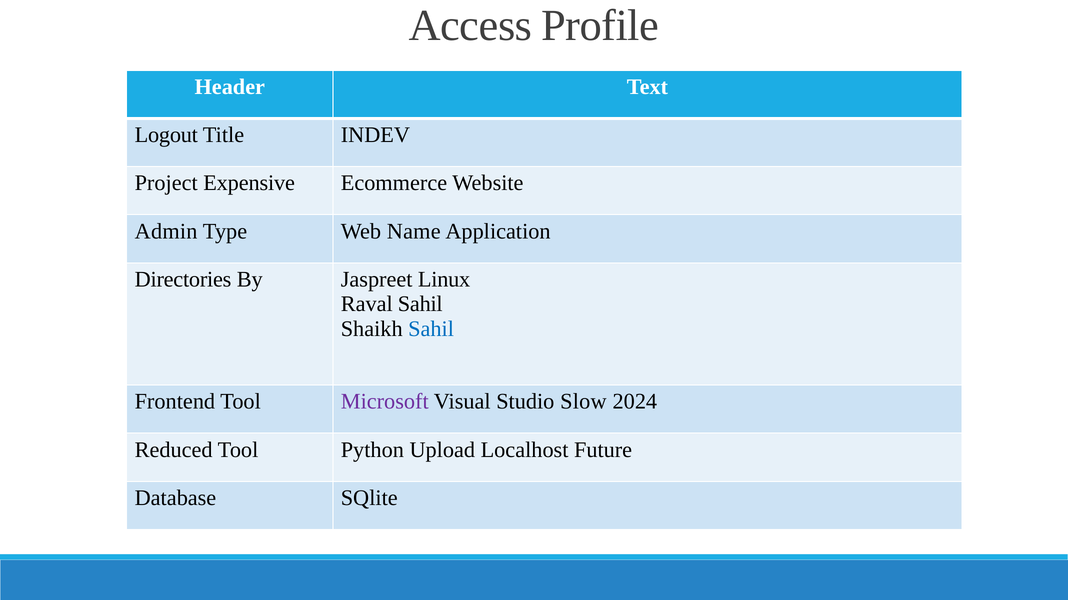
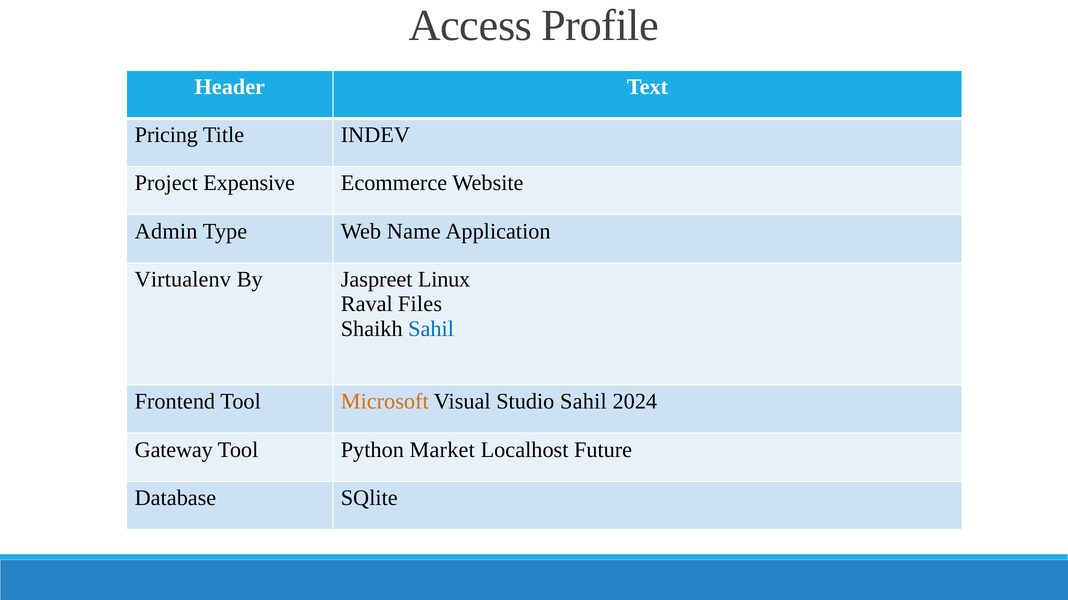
Logout: Logout -> Pricing
Directories: Directories -> Virtualenv
Raval Sahil: Sahil -> Files
Microsoft colour: purple -> orange
Studio Slow: Slow -> Sahil
Reduced: Reduced -> Gateway
Upload: Upload -> Market
